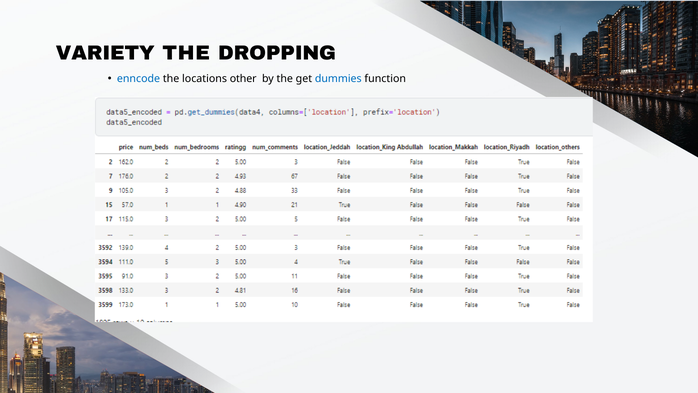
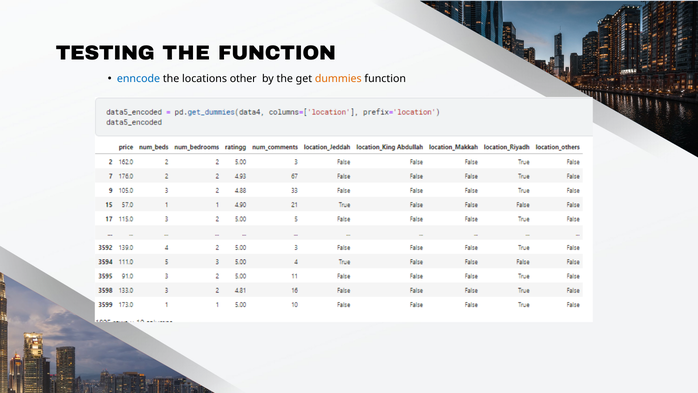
VARIETY: VARIETY -> TESTING
THE DROPPING: DROPPING -> FUNCTION
dummies colour: blue -> orange
